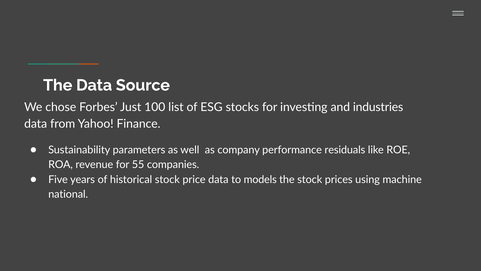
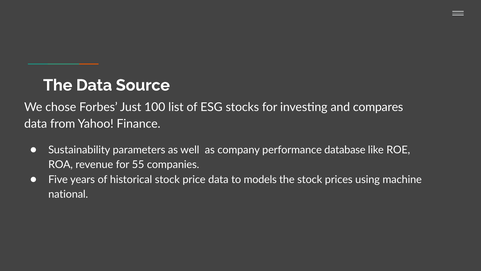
industries: industries -> compares
residuals: residuals -> database
